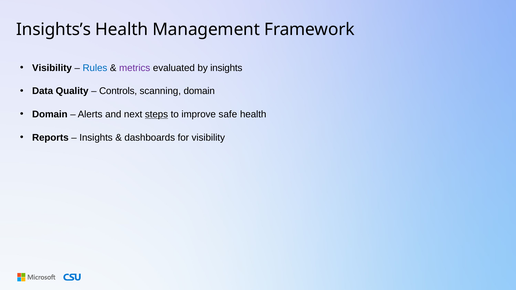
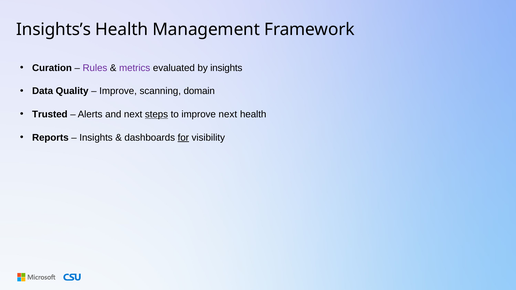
Visibility at (52, 68): Visibility -> Curation
Rules colour: blue -> purple
Controls at (118, 91): Controls -> Improve
Domain at (50, 114): Domain -> Trusted
improve safe: safe -> next
for underline: none -> present
